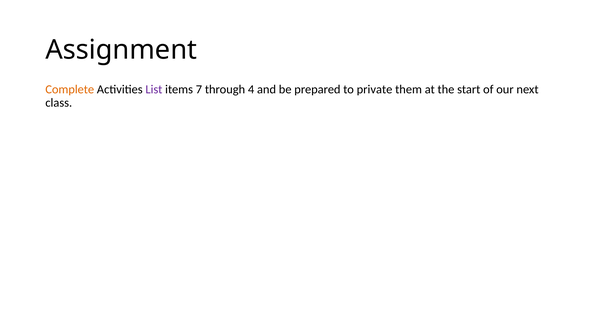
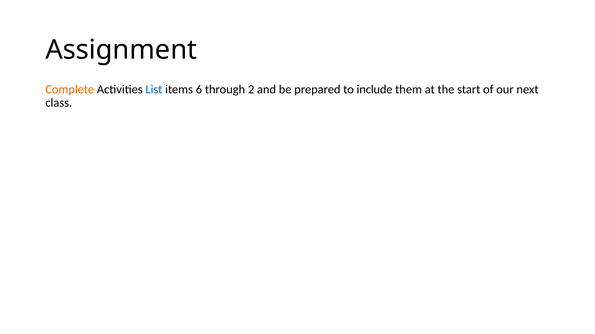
List colour: purple -> blue
7: 7 -> 6
4: 4 -> 2
private: private -> include
